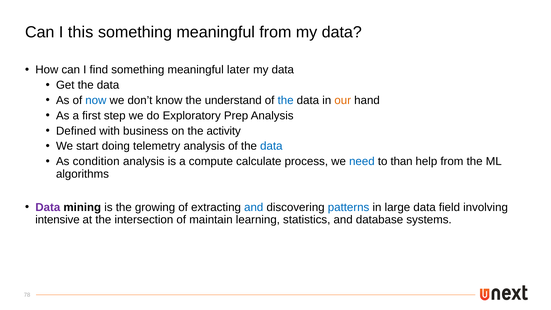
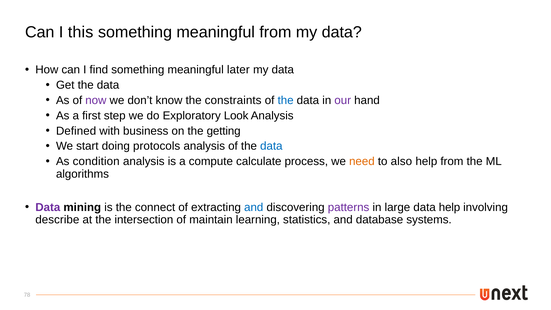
now colour: blue -> purple
understand: understand -> constraints
our colour: orange -> purple
Prep: Prep -> Look
activity: activity -> getting
telemetry: telemetry -> protocols
need colour: blue -> orange
than: than -> also
growing: growing -> connect
patterns colour: blue -> purple
data field: field -> help
intensive: intensive -> describe
